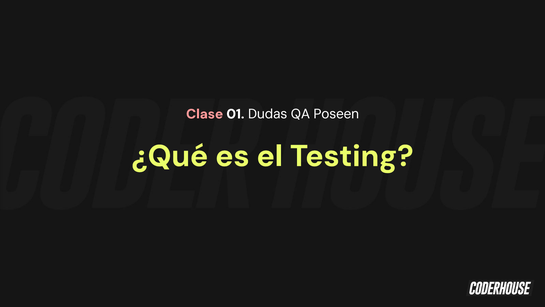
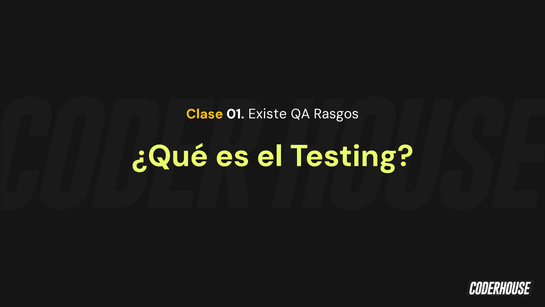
Clase colour: pink -> yellow
Dudas: Dudas -> Existe
Poseen: Poseen -> Rasgos
